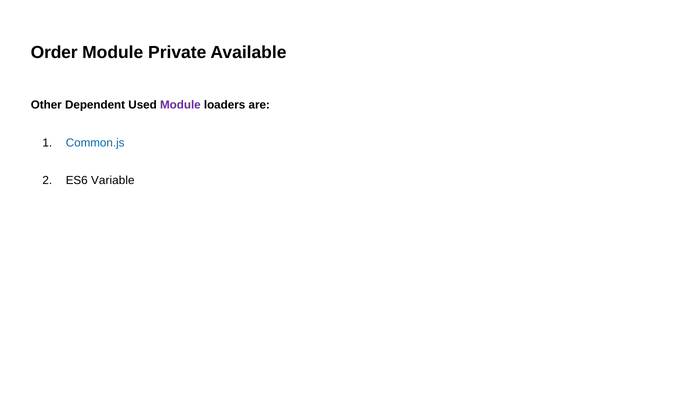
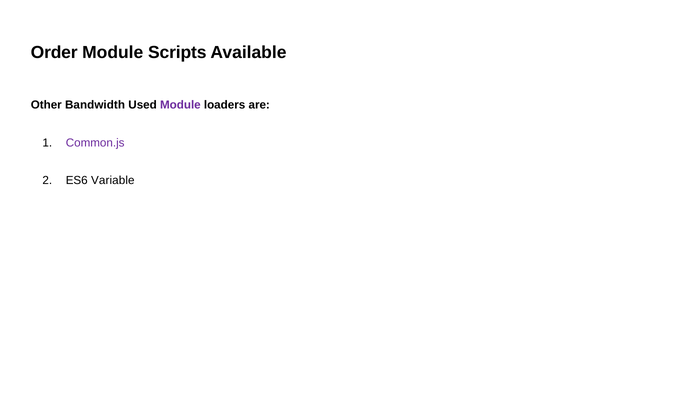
Private: Private -> Scripts
Dependent: Dependent -> Bandwidth
Common.js colour: blue -> purple
